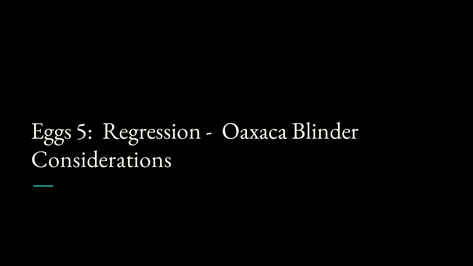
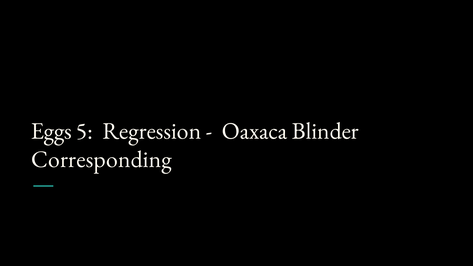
Considerations: Considerations -> Corresponding
